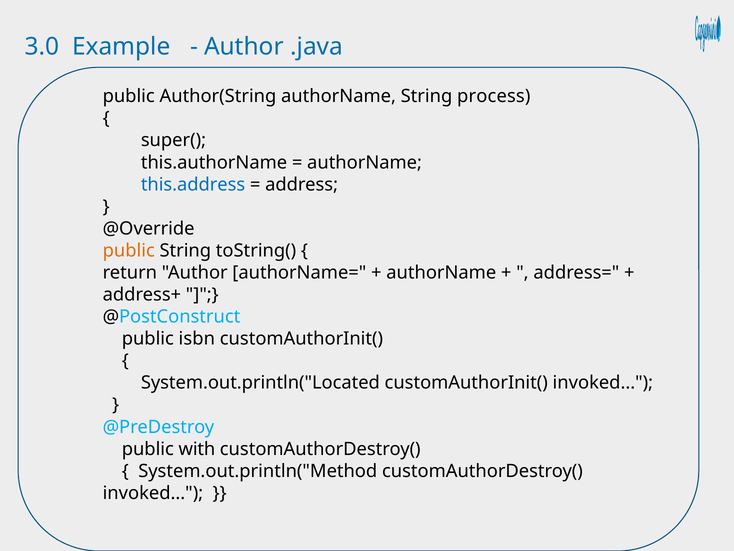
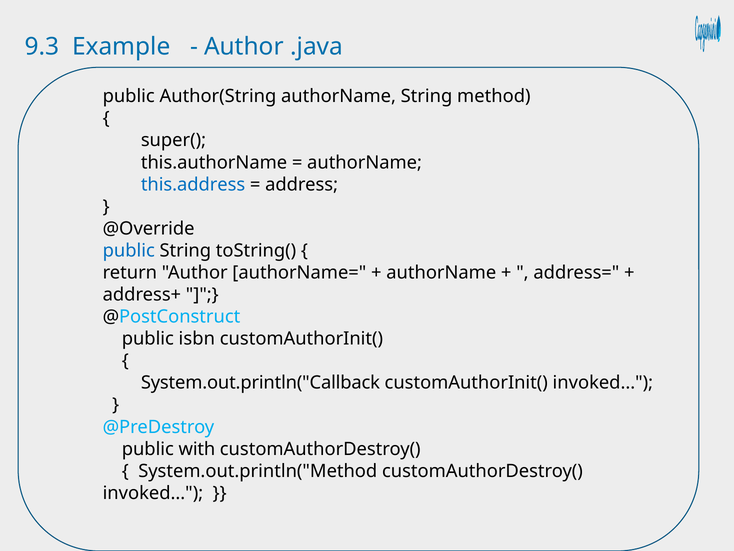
3.0: 3.0 -> 9.3
process: process -> method
public at (129, 250) colour: orange -> blue
System.out.println("Located: System.out.println("Located -> System.out.println("Callback
